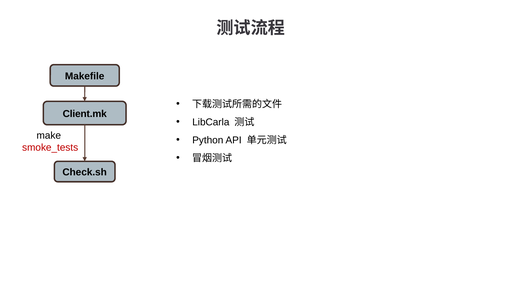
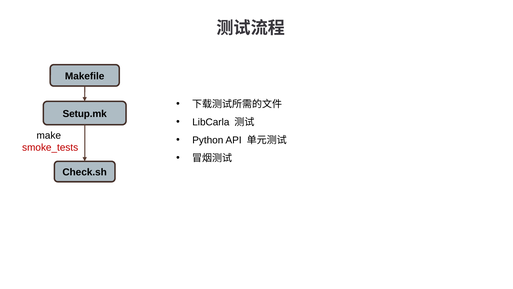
Client.mk: Client.mk -> Setup.mk
